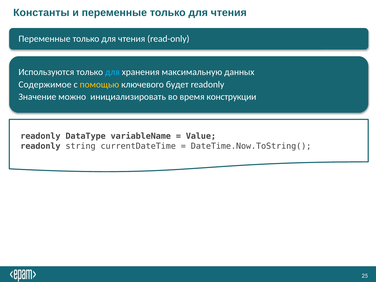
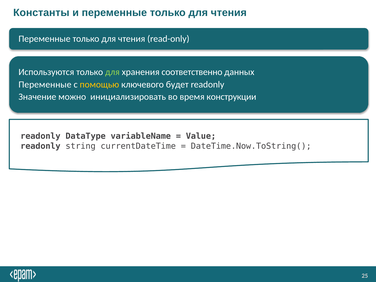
для at (112, 72) colour: light blue -> light green
максимальную: максимальную -> соответственно
Содержимое at (45, 84): Содержимое -> Переменные
